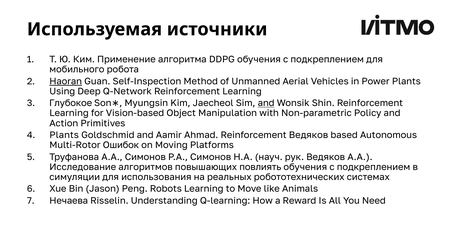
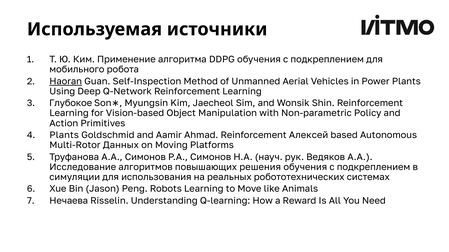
and at (266, 103) underline: present -> none
Reinforcement Ведяков: Ведяков -> Алексей
Ошибок: Ошибок -> Данных
повлиять: повлиять -> решения
